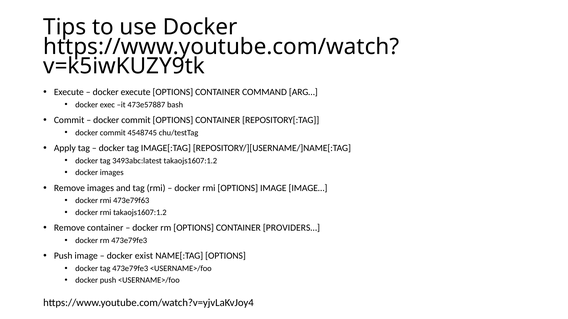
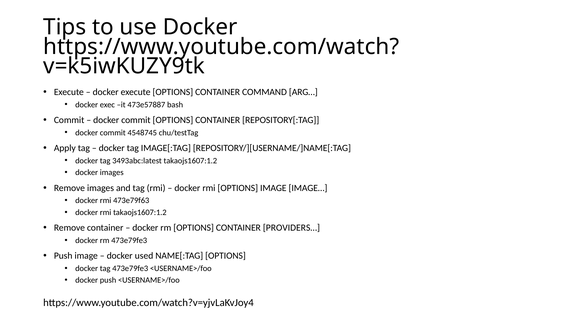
exist: exist -> used
